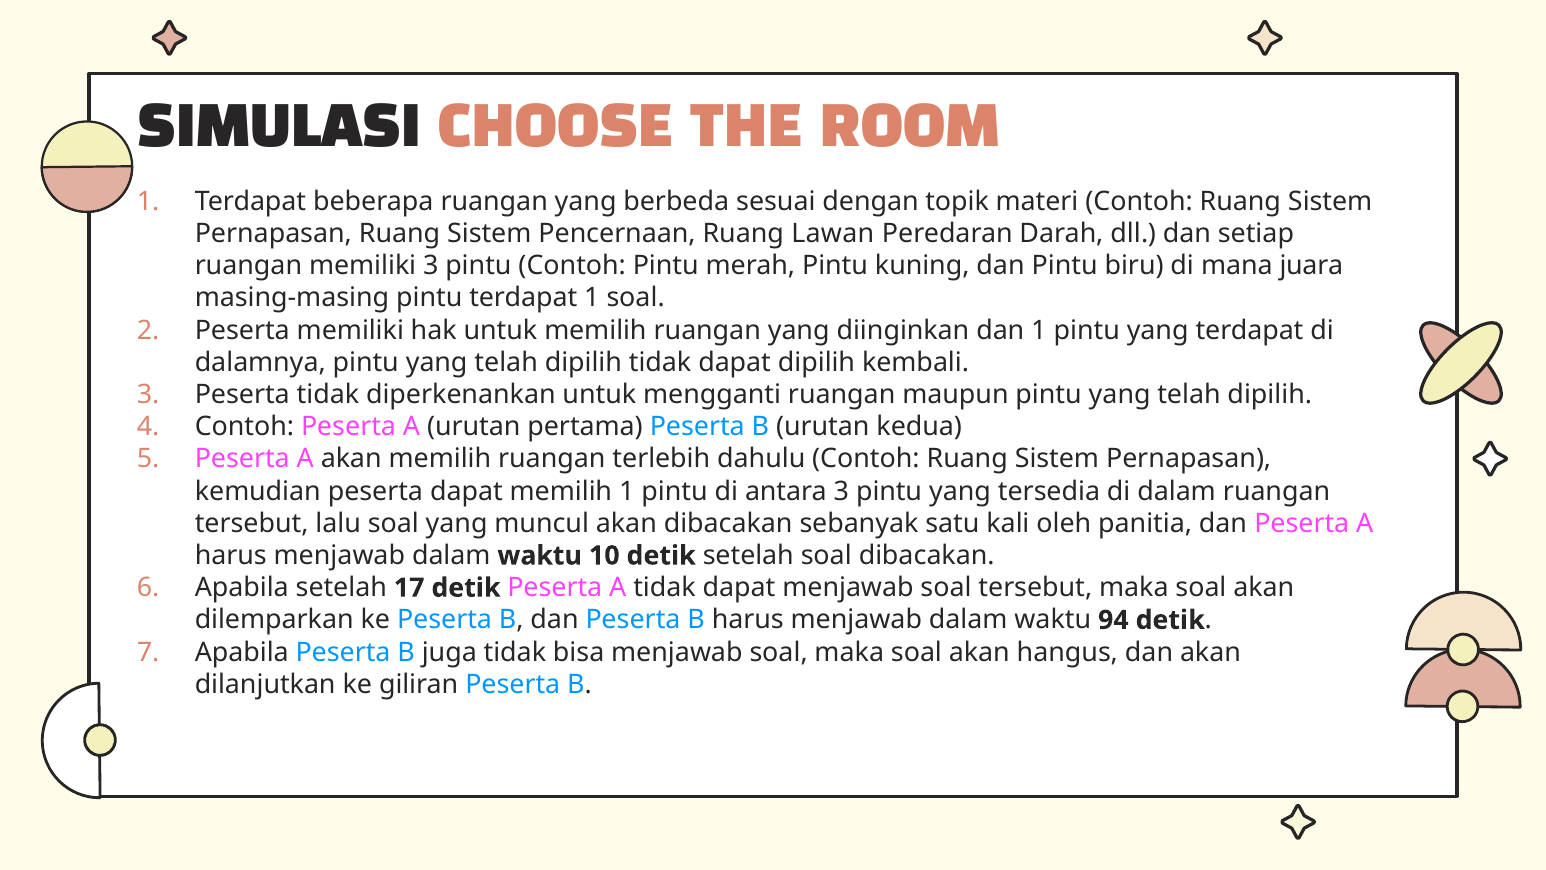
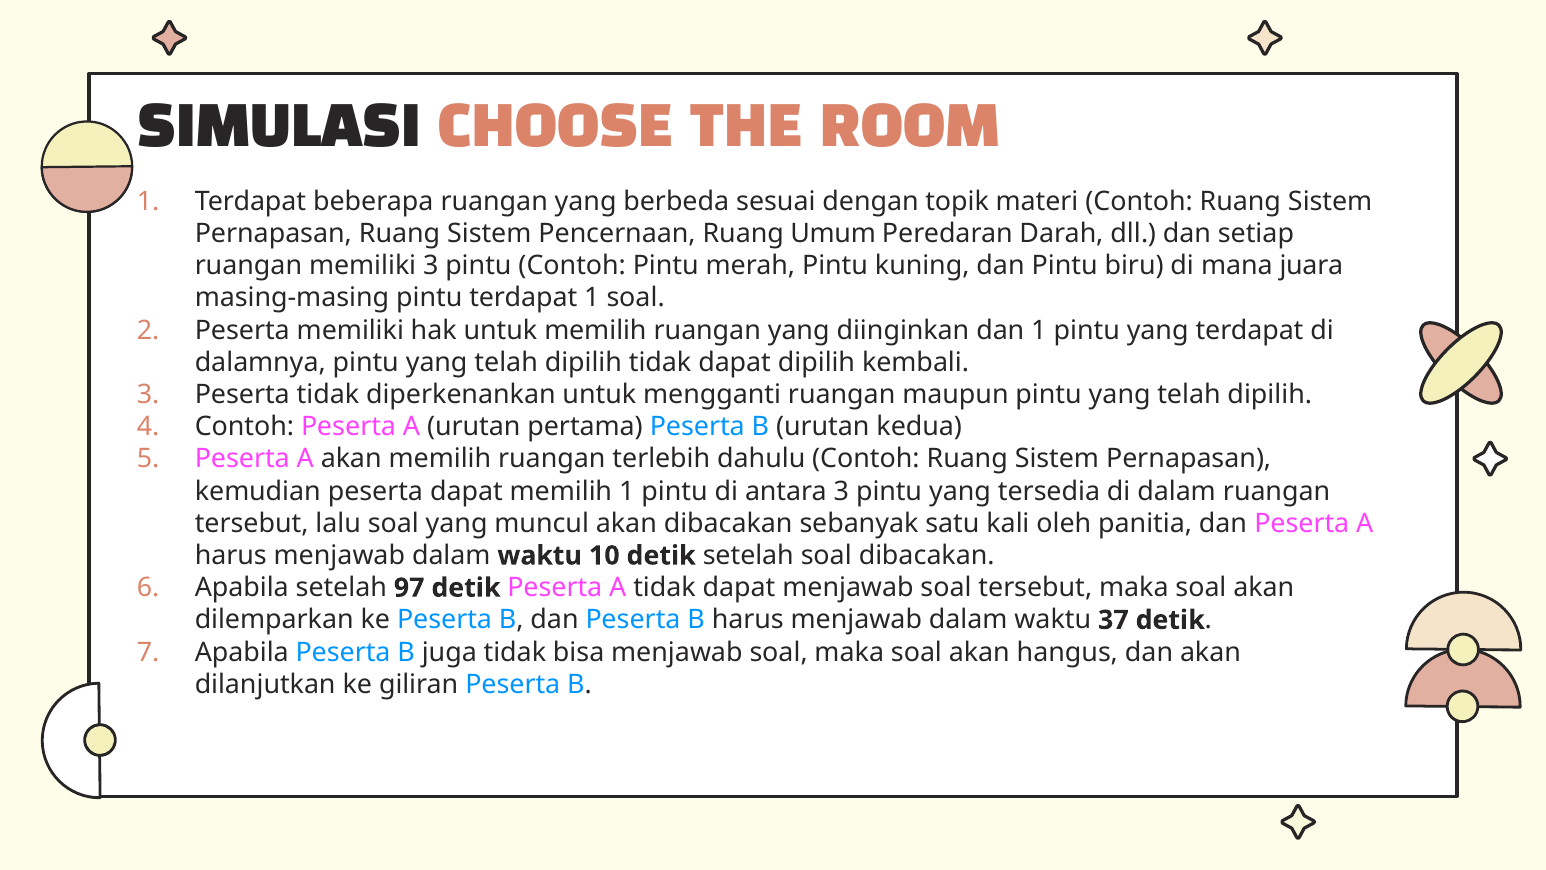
Lawan: Lawan -> Umum
17: 17 -> 97
94: 94 -> 37
